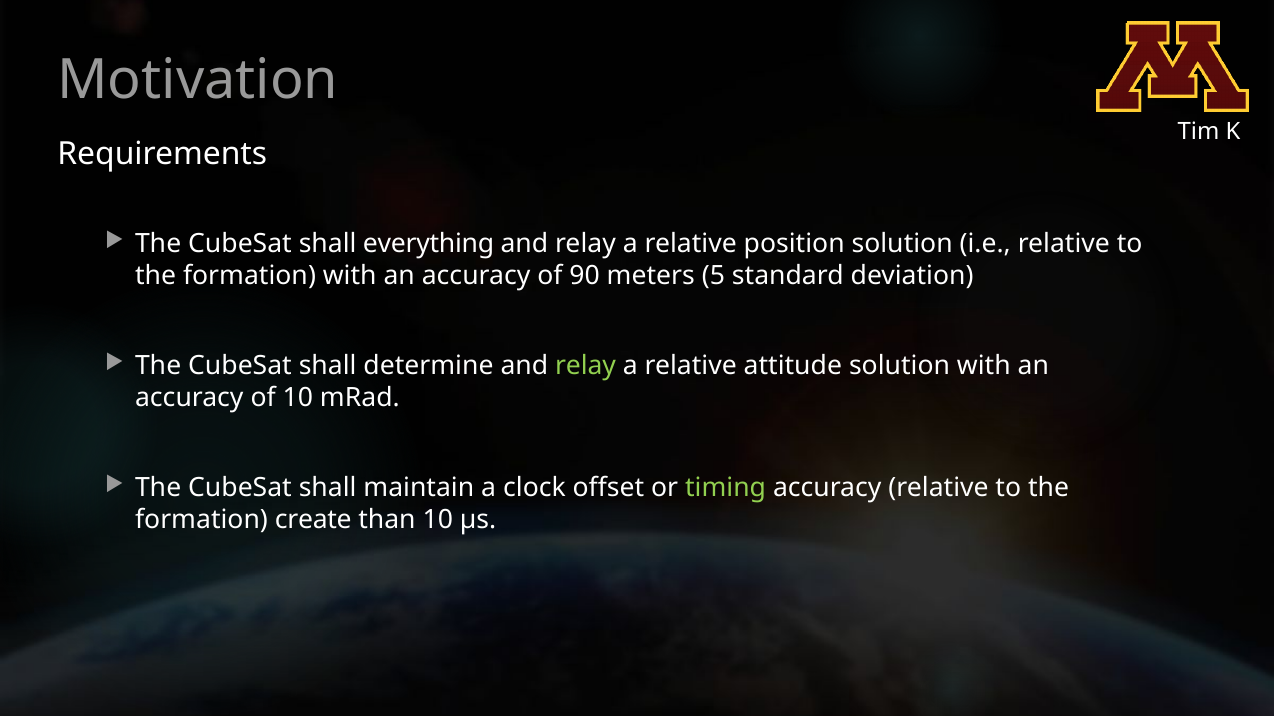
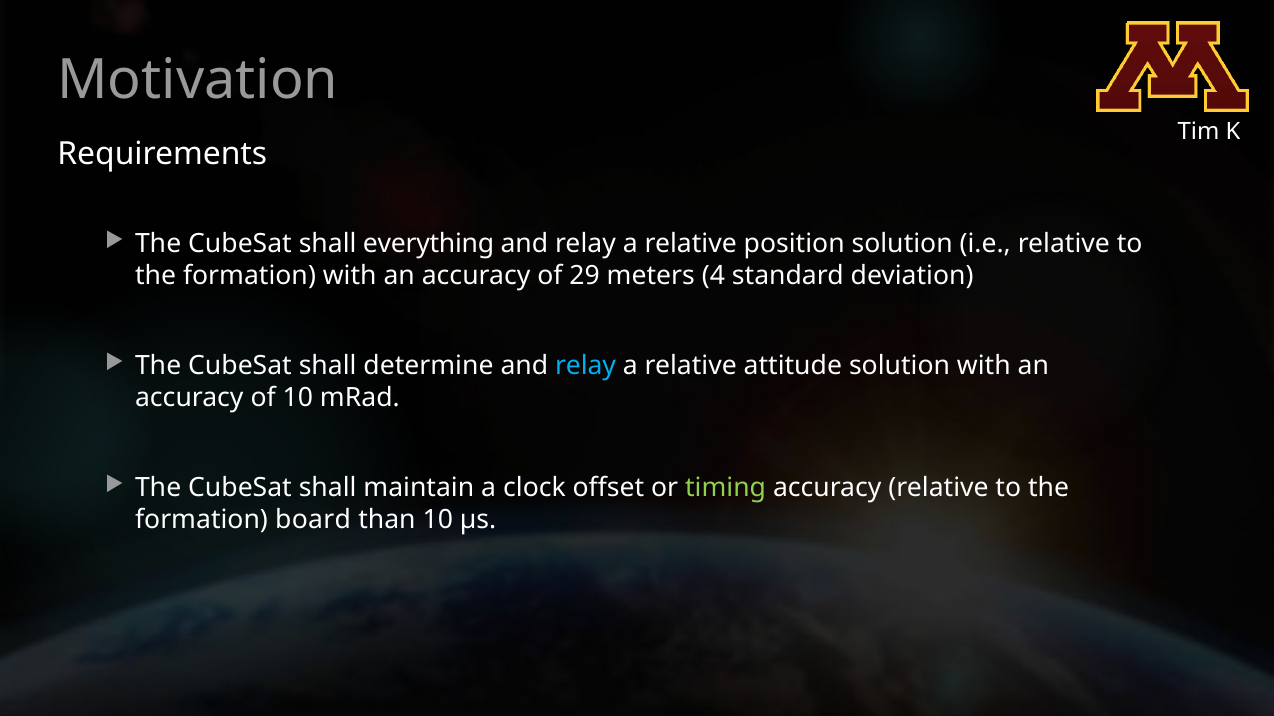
90: 90 -> 29
5: 5 -> 4
relay at (586, 366) colour: light green -> light blue
create: create -> board
